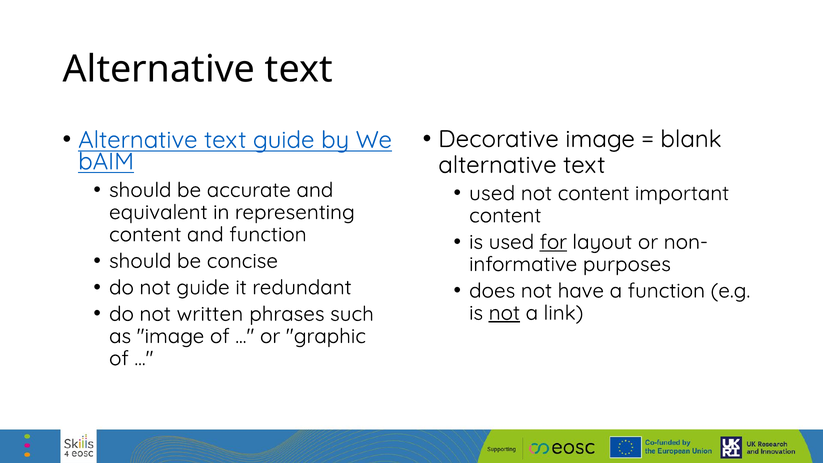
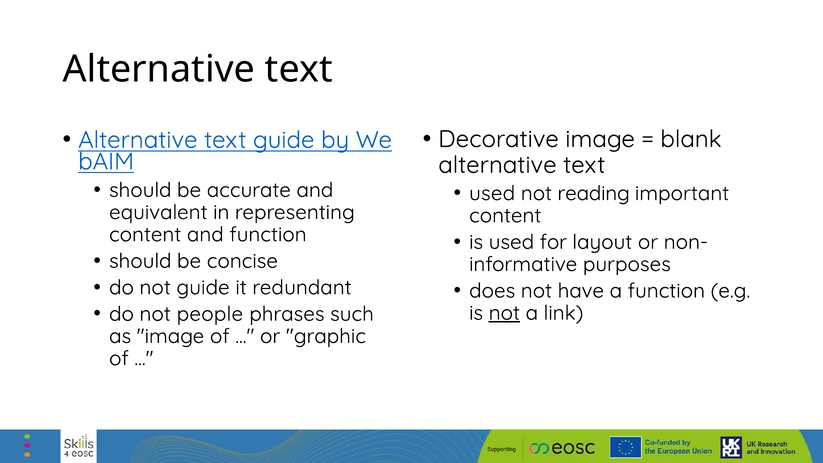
not content: content -> reading
for underline: present -> none
written: written -> people
